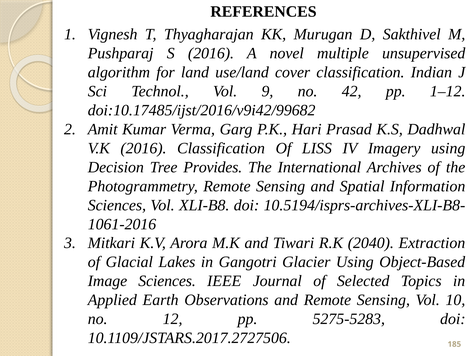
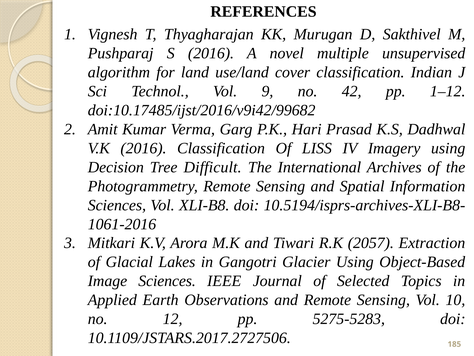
Provides: Provides -> Difficult
2040: 2040 -> 2057
